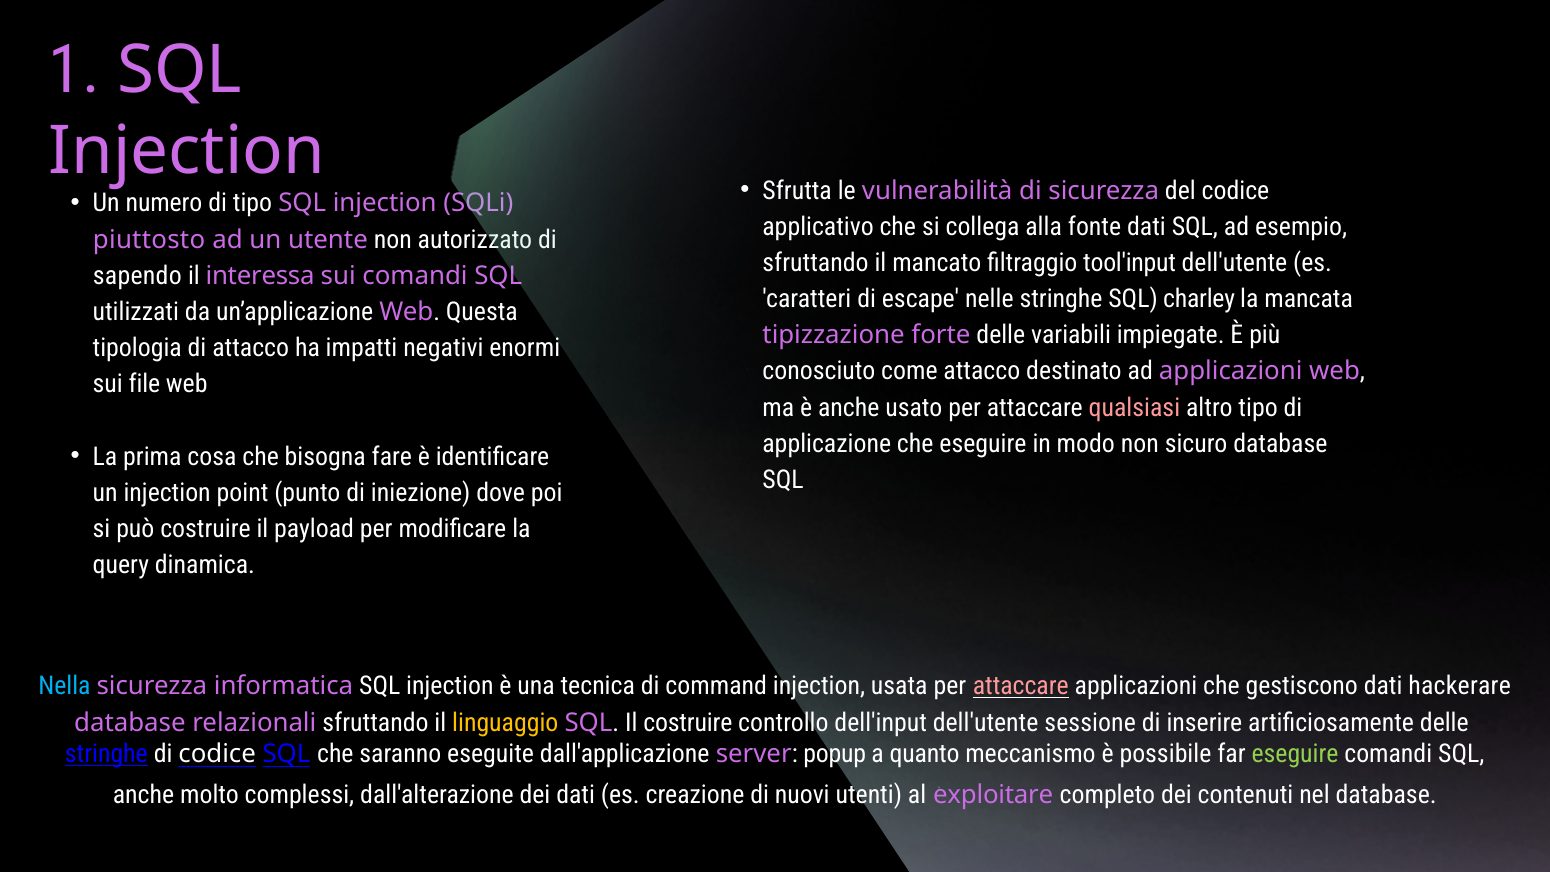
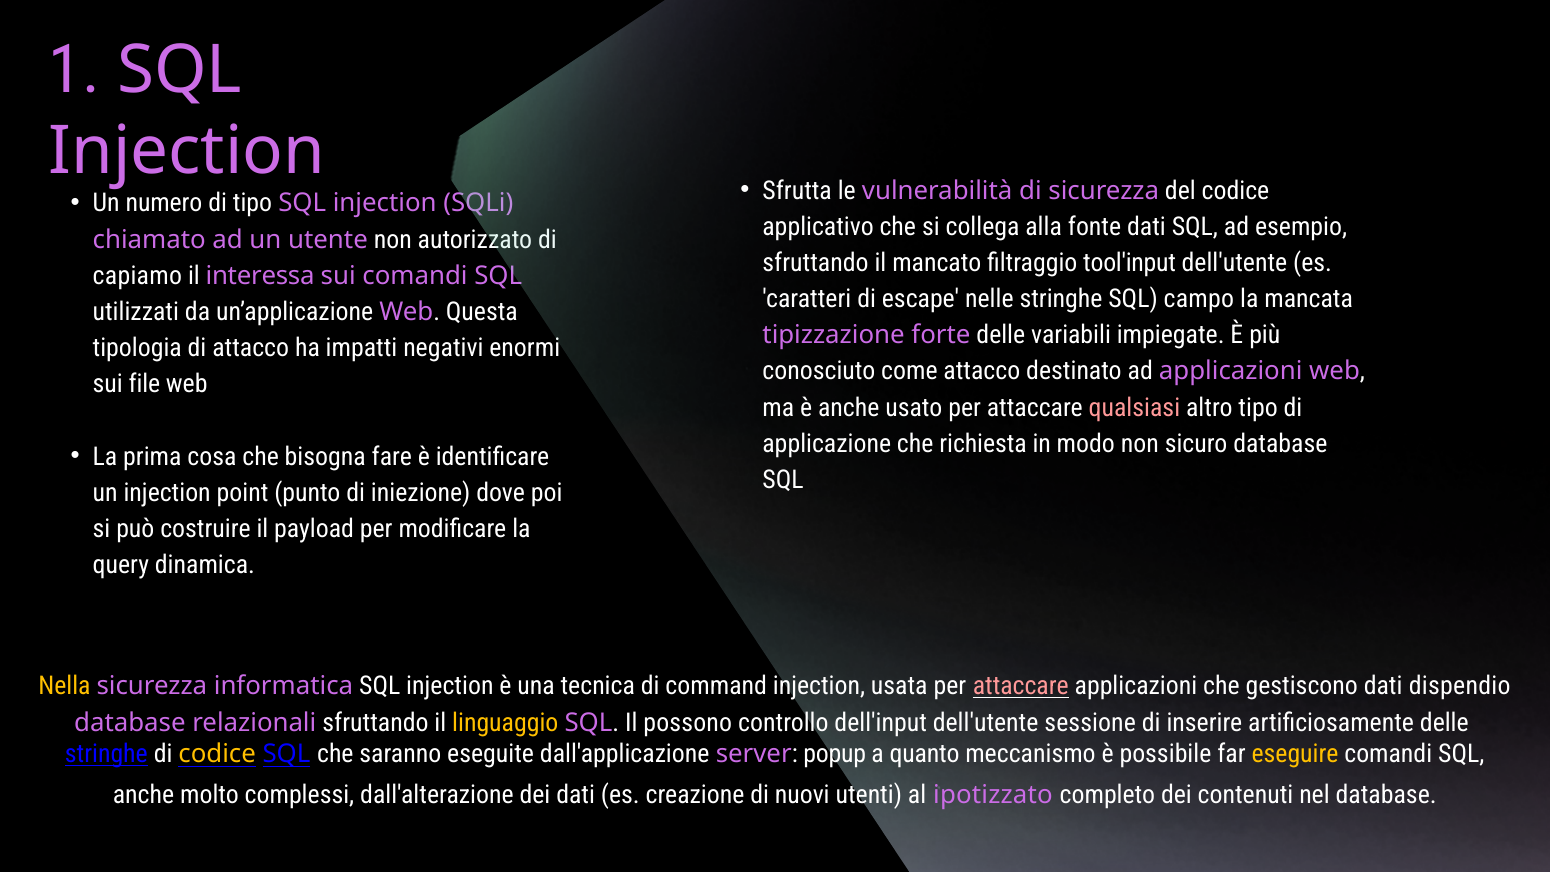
piuttosto: piuttosto -> chiamato
sapendo: sapendo -> capiamo
charley: charley -> campo
che eseguire: eseguire -> richiesta
Nella colour: light blue -> yellow
hackerare: hackerare -> dispendio
Il costruire: costruire -> possono
codice at (217, 754) colour: white -> yellow
eseguire at (1295, 754) colour: light green -> yellow
exploitare: exploitare -> ipotizzato
